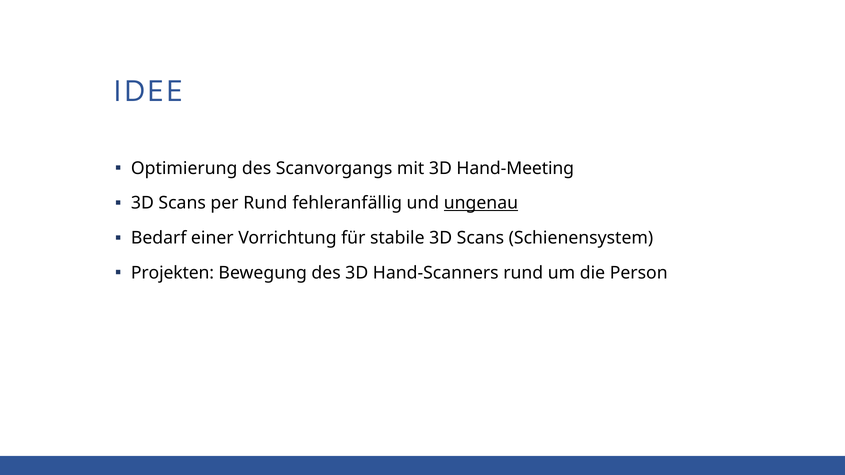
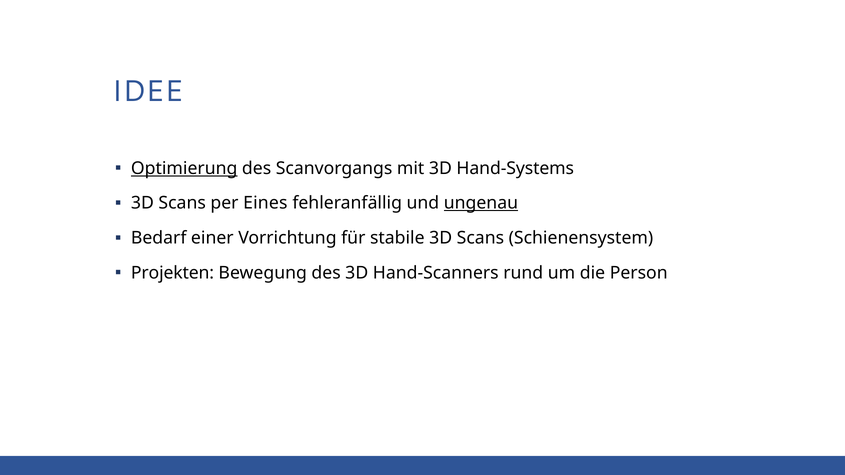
Optimierung underline: none -> present
Hand-Meeting: Hand-Meeting -> Hand-Systems
per Rund: Rund -> Eines
